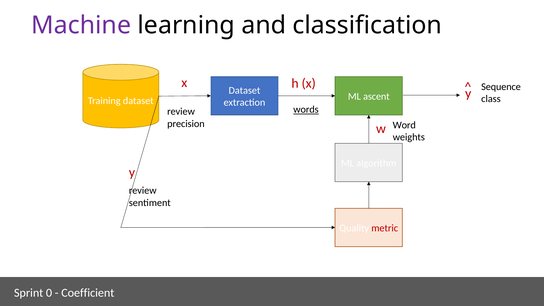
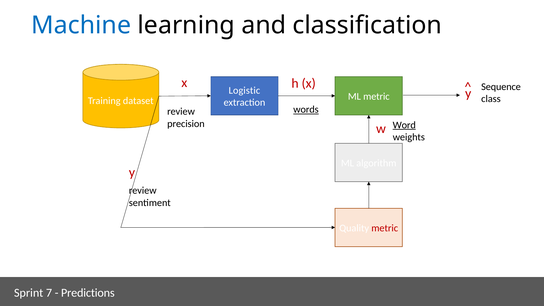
Machine colour: purple -> blue
Dataset at (244, 90): Dataset -> Logistic
ML ascent: ascent -> metric
Word underline: none -> present
0: 0 -> 7
Coefficient: Coefficient -> Predictions
